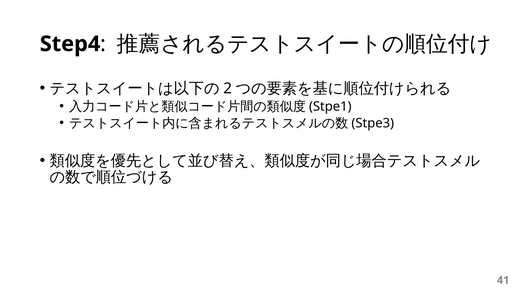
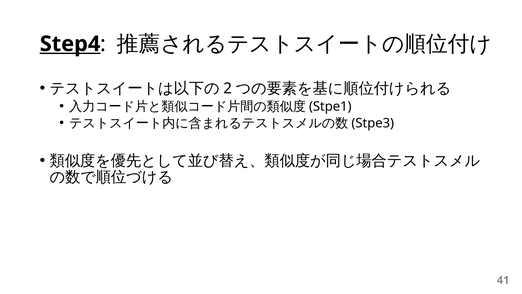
Step4 underline: none -> present
